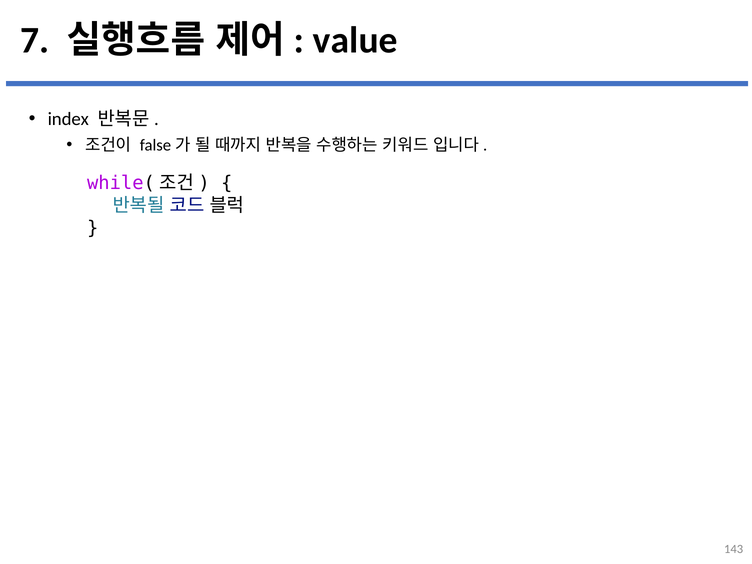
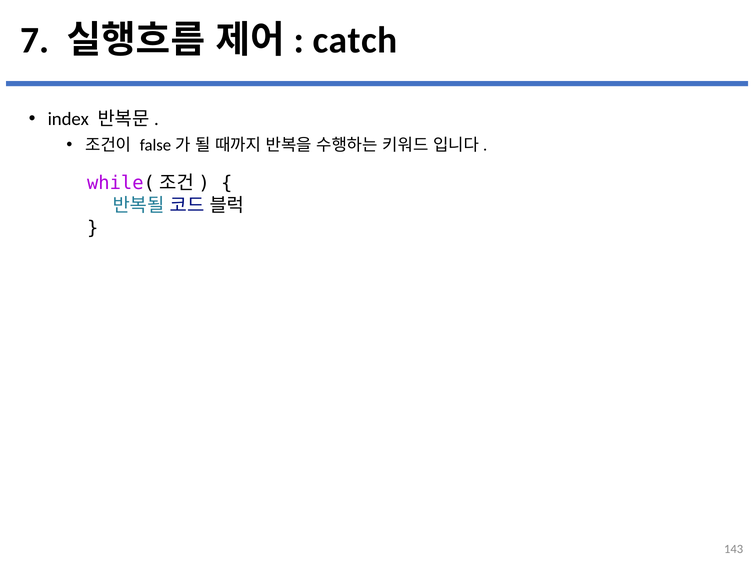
value: value -> catch
